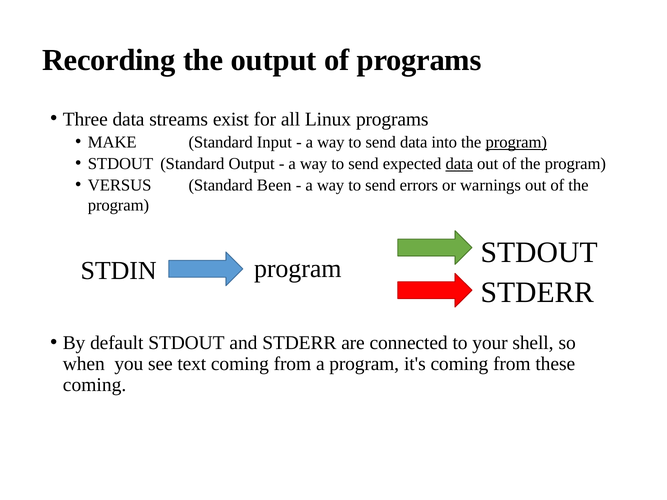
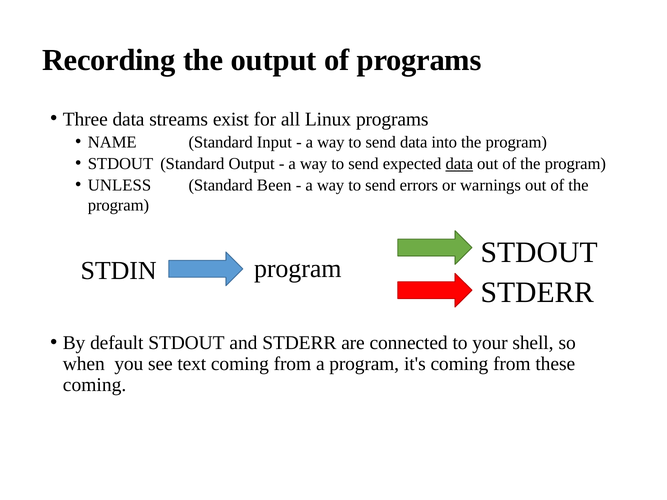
MAKE: MAKE -> NAME
program at (516, 142) underline: present -> none
VERSUS: VERSUS -> UNLESS
